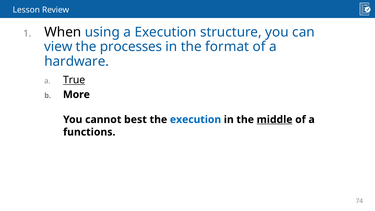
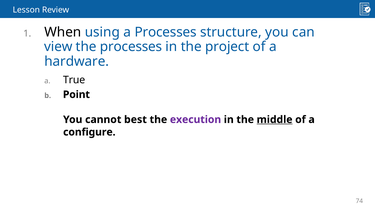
a Execution: Execution -> Processes
format: format -> project
True underline: present -> none
More: More -> Point
execution at (196, 120) colour: blue -> purple
functions: functions -> configure
